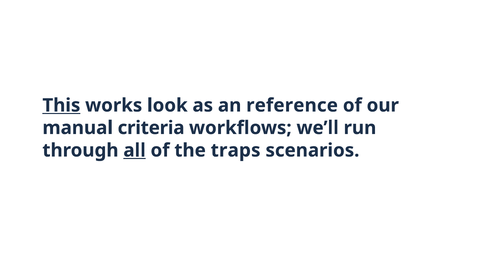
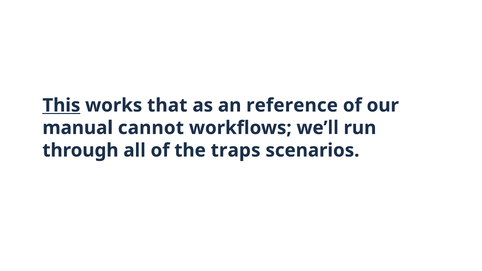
look: look -> that
criteria: criteria -> cannot
all underline: present -> none
